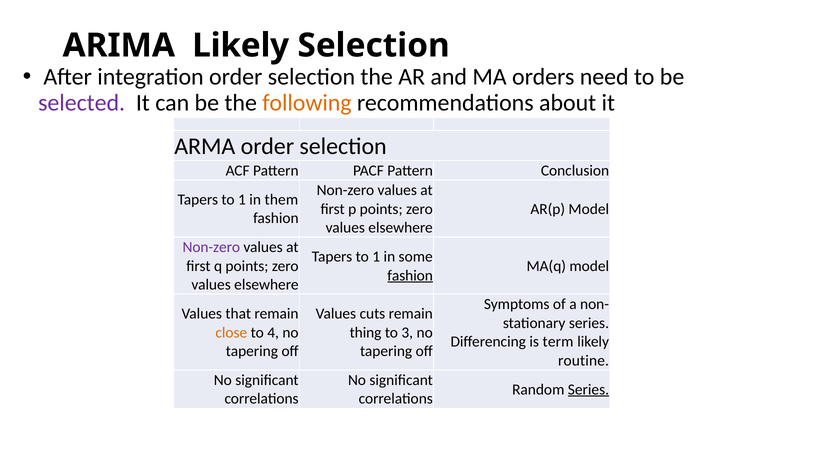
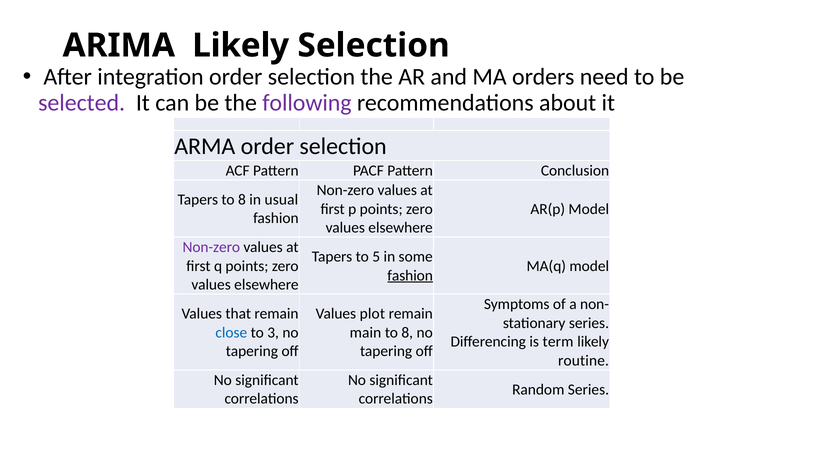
following colour: orange -> purple
1 at (242, 200): 1 -> 8
them: them -> usual
1 at (376, 257): 1 -> 5
cuts: cuts -> plot
close colour: orange -> blue
4: 4 -> 3
thing: thing -> main
3 at (407, 332): 3 -> 8
Series at (588, 389) underline: present -> none
